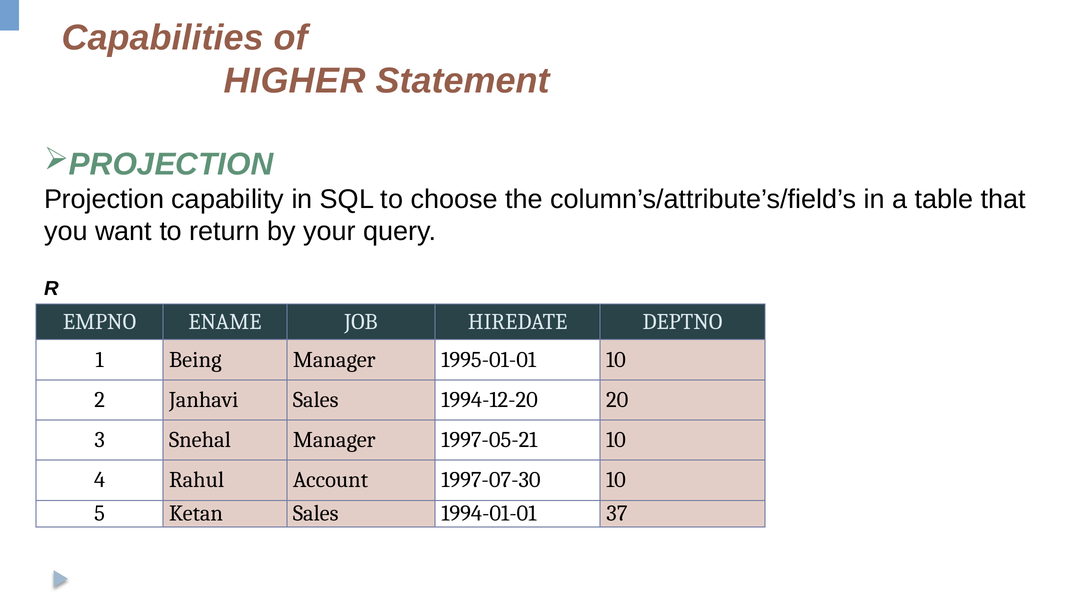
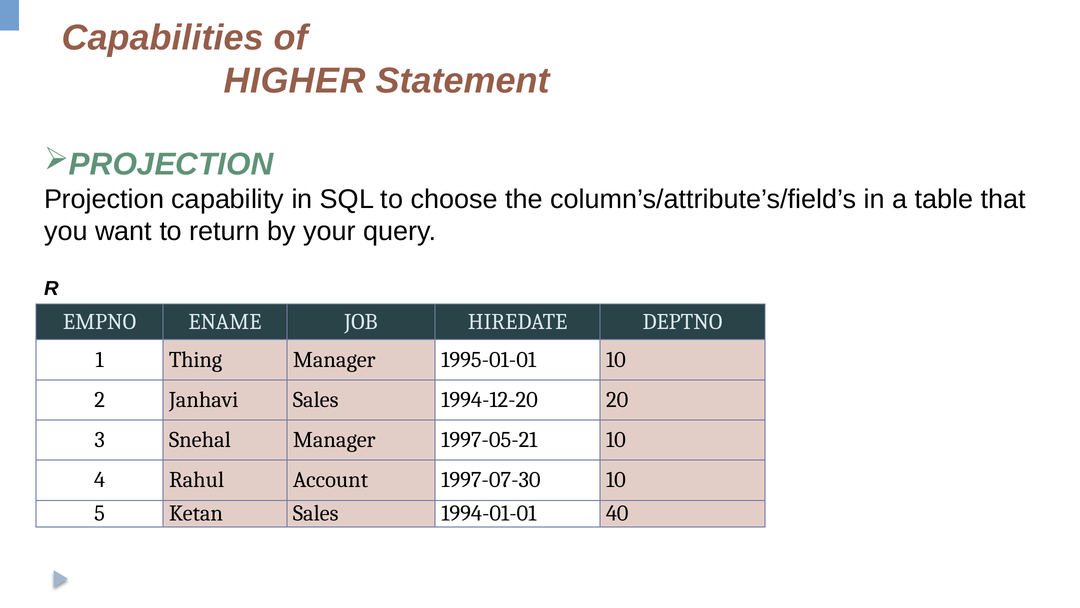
Being: Being -> Thing
37: 37 -> 40
